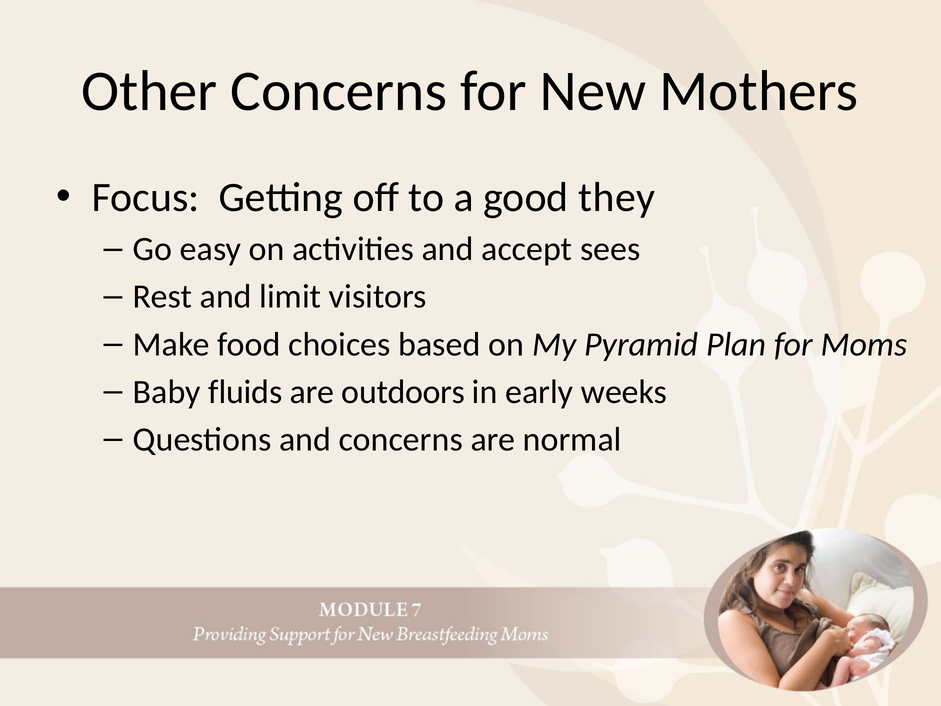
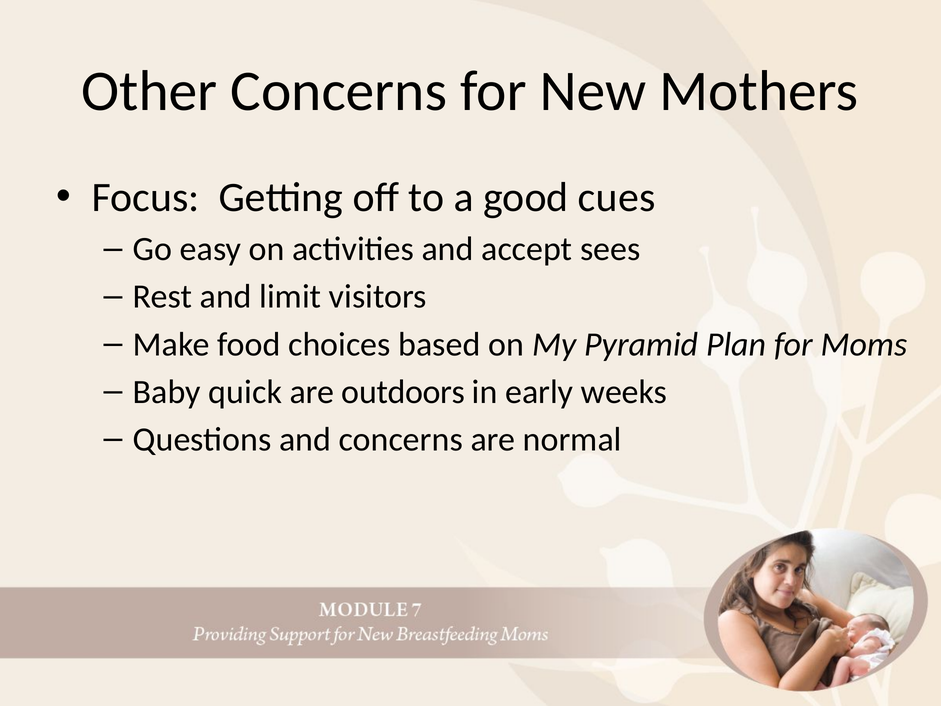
they: they -> cues
fluids: fluids -> quick
